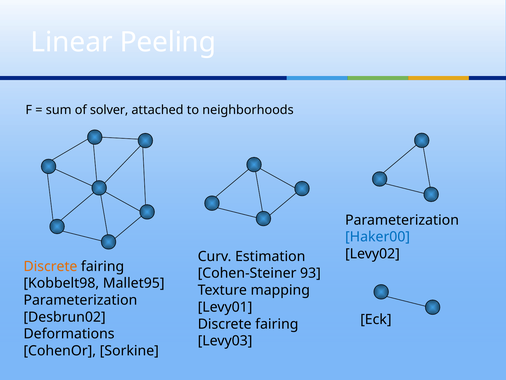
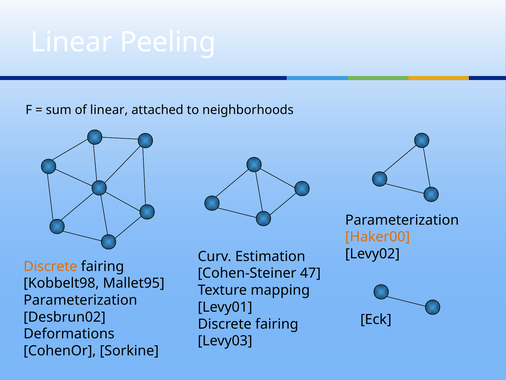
of solver: solver -> linear
Haker00 colour: blue -> orange
93: 93 -> 47
